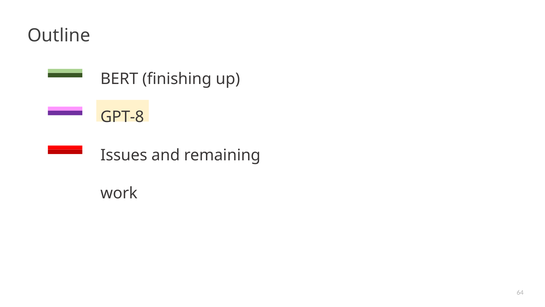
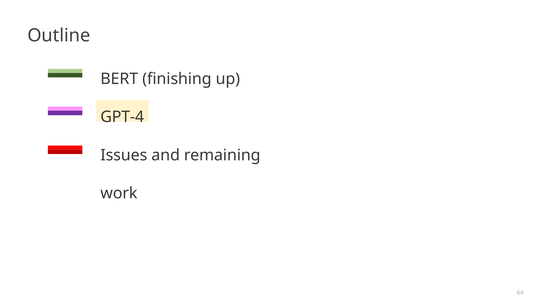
GPT-8: GPT-8 -> GPT-4
